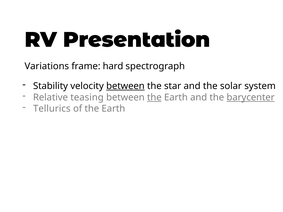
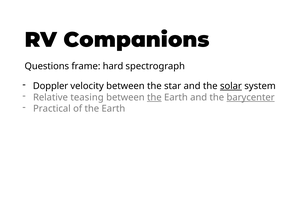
Presentation: Presentation -> Companions
Variations: Variations -> Questions
Stability: Stability -> Doppler
between at (125, 86) underline: present -> none
solar underline: none -> present
Tellurics: Tellurics -> Practical
